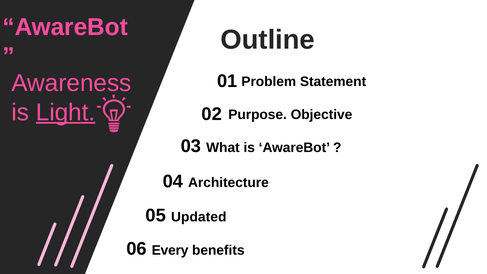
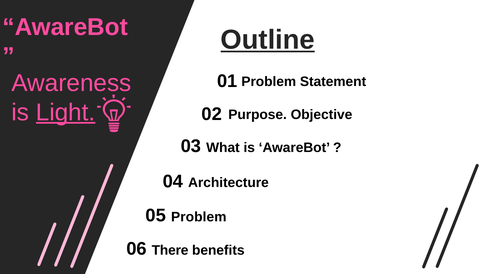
Outline underline: none -> present
Updated at (199, 217): Updated -> Problem
Every: Every -> There
